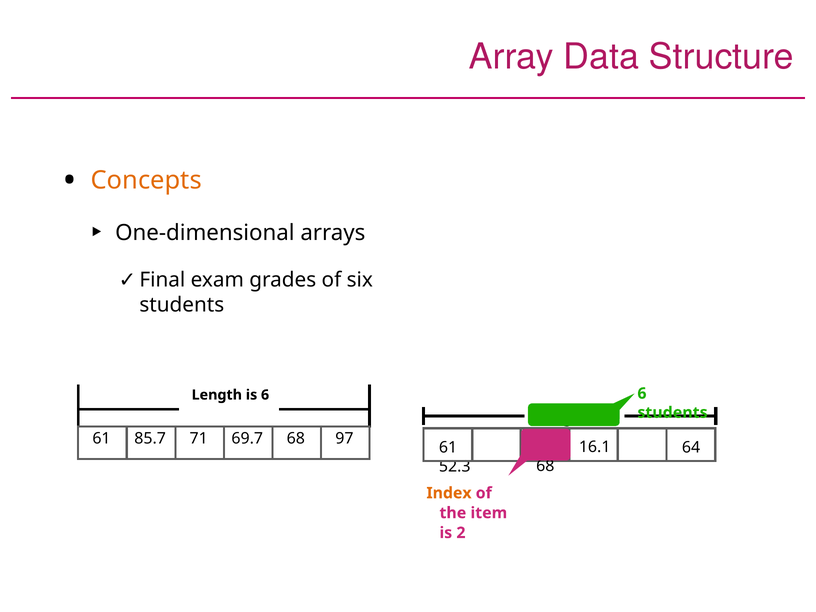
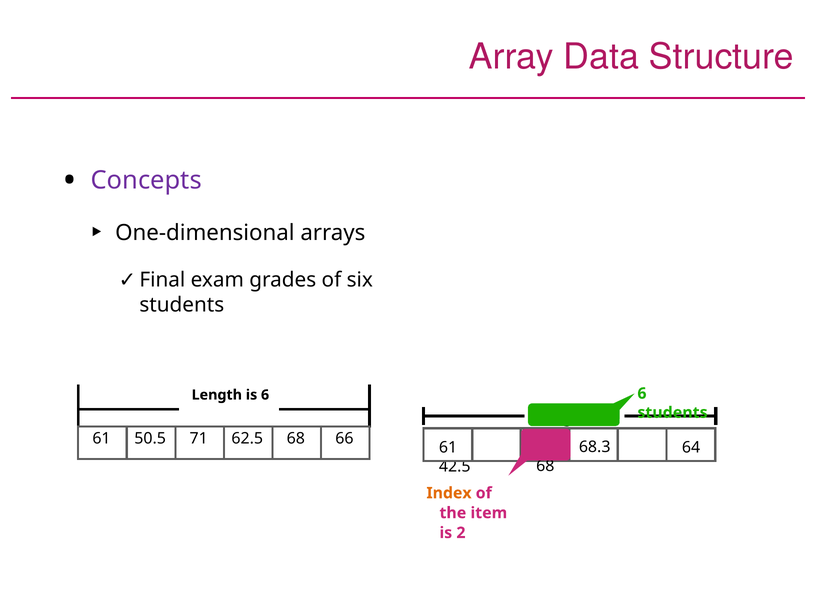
Concepts colour: orange -> purple
85.7: 85.7 -> 50.5
69.7: 69.7 -> 62.5
97: 97 -> 66
16.1: 16.1 -> 68.3
52.3: 52.3 -> 42.5
